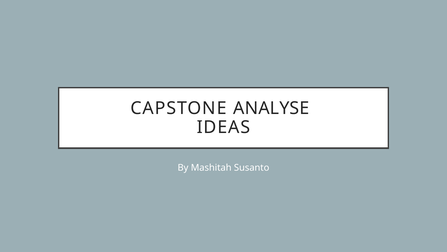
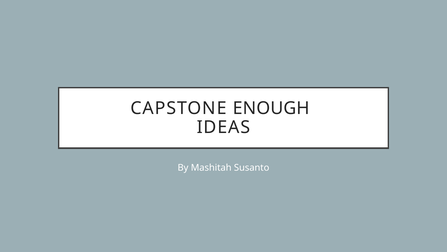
ANALYSE: ANALYSE -> ENOUGH
